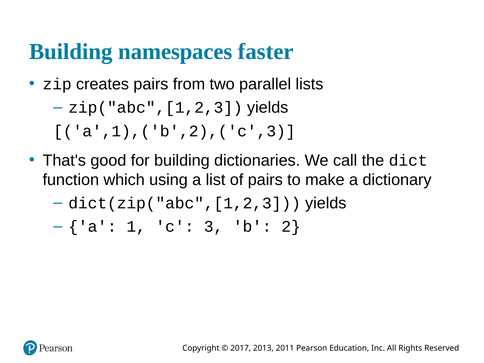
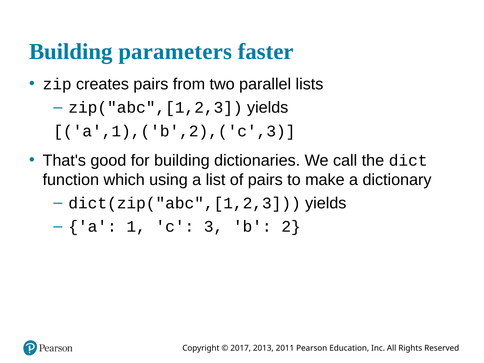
namespaces: namespaces -> parameters
